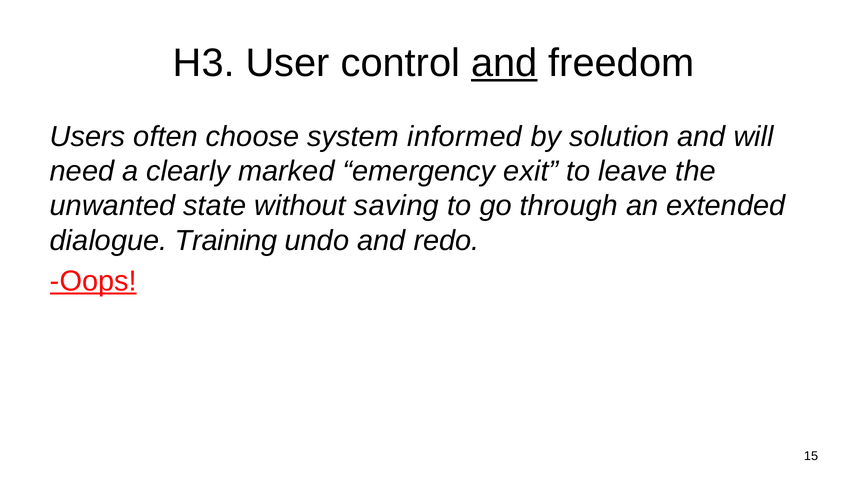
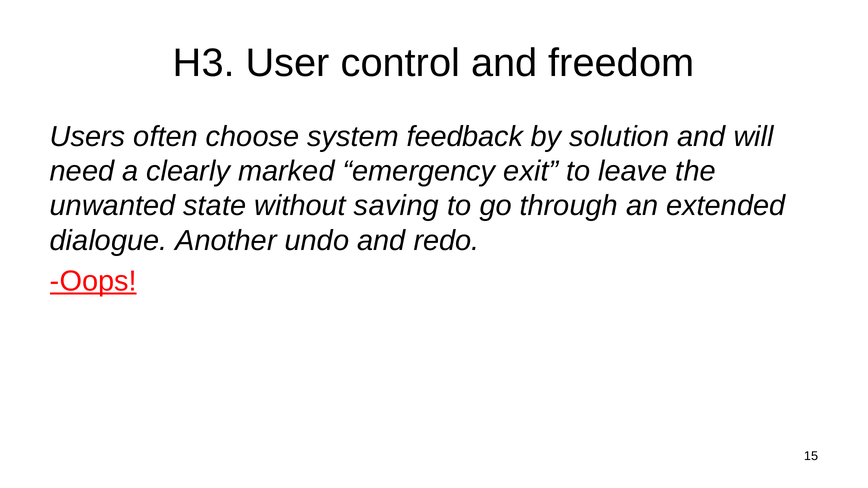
and at (504, 63) underline: present -> none
informed: informed -> feedback
Training: Training -> Another
